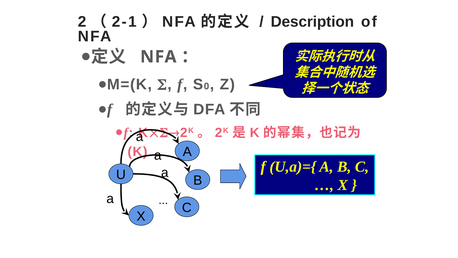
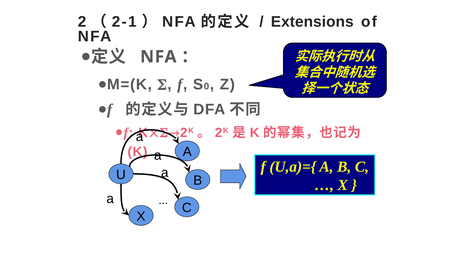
Description: Description -> Extensions
